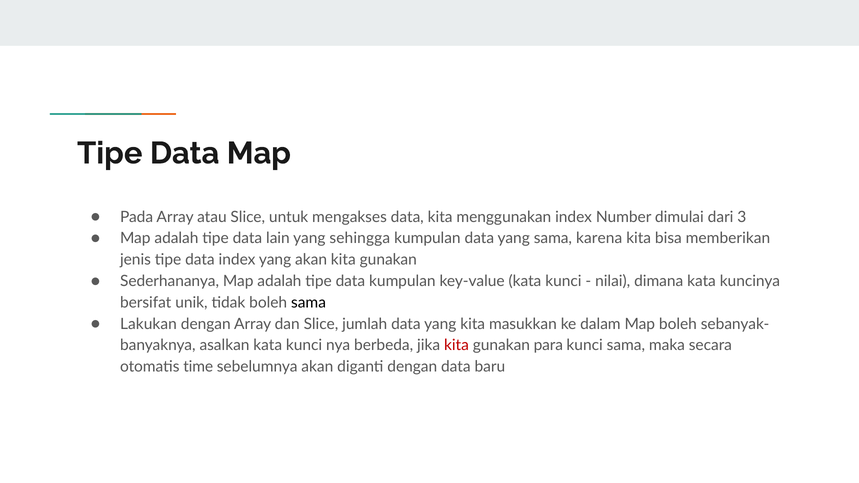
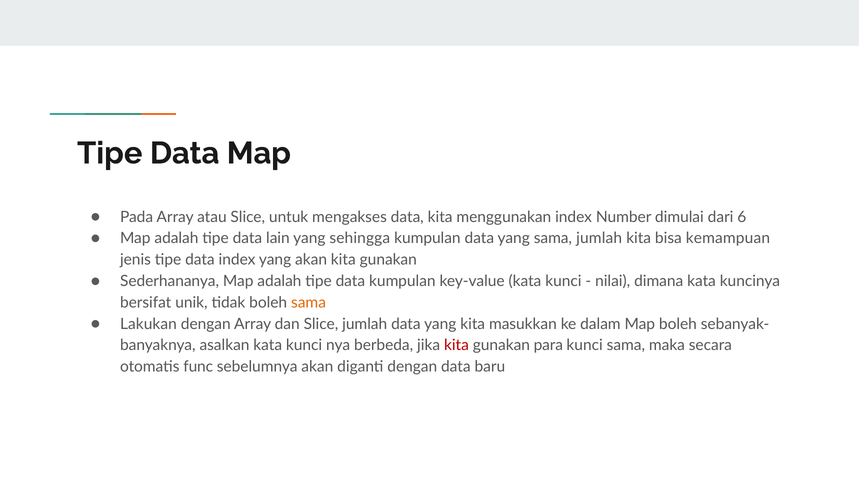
3: 3 -> 6
sama karena: karena -> jumlah
memberikan: memberikan -> kemampuan
sama at (309, 303) colour: black -> orange
time: time -> func
